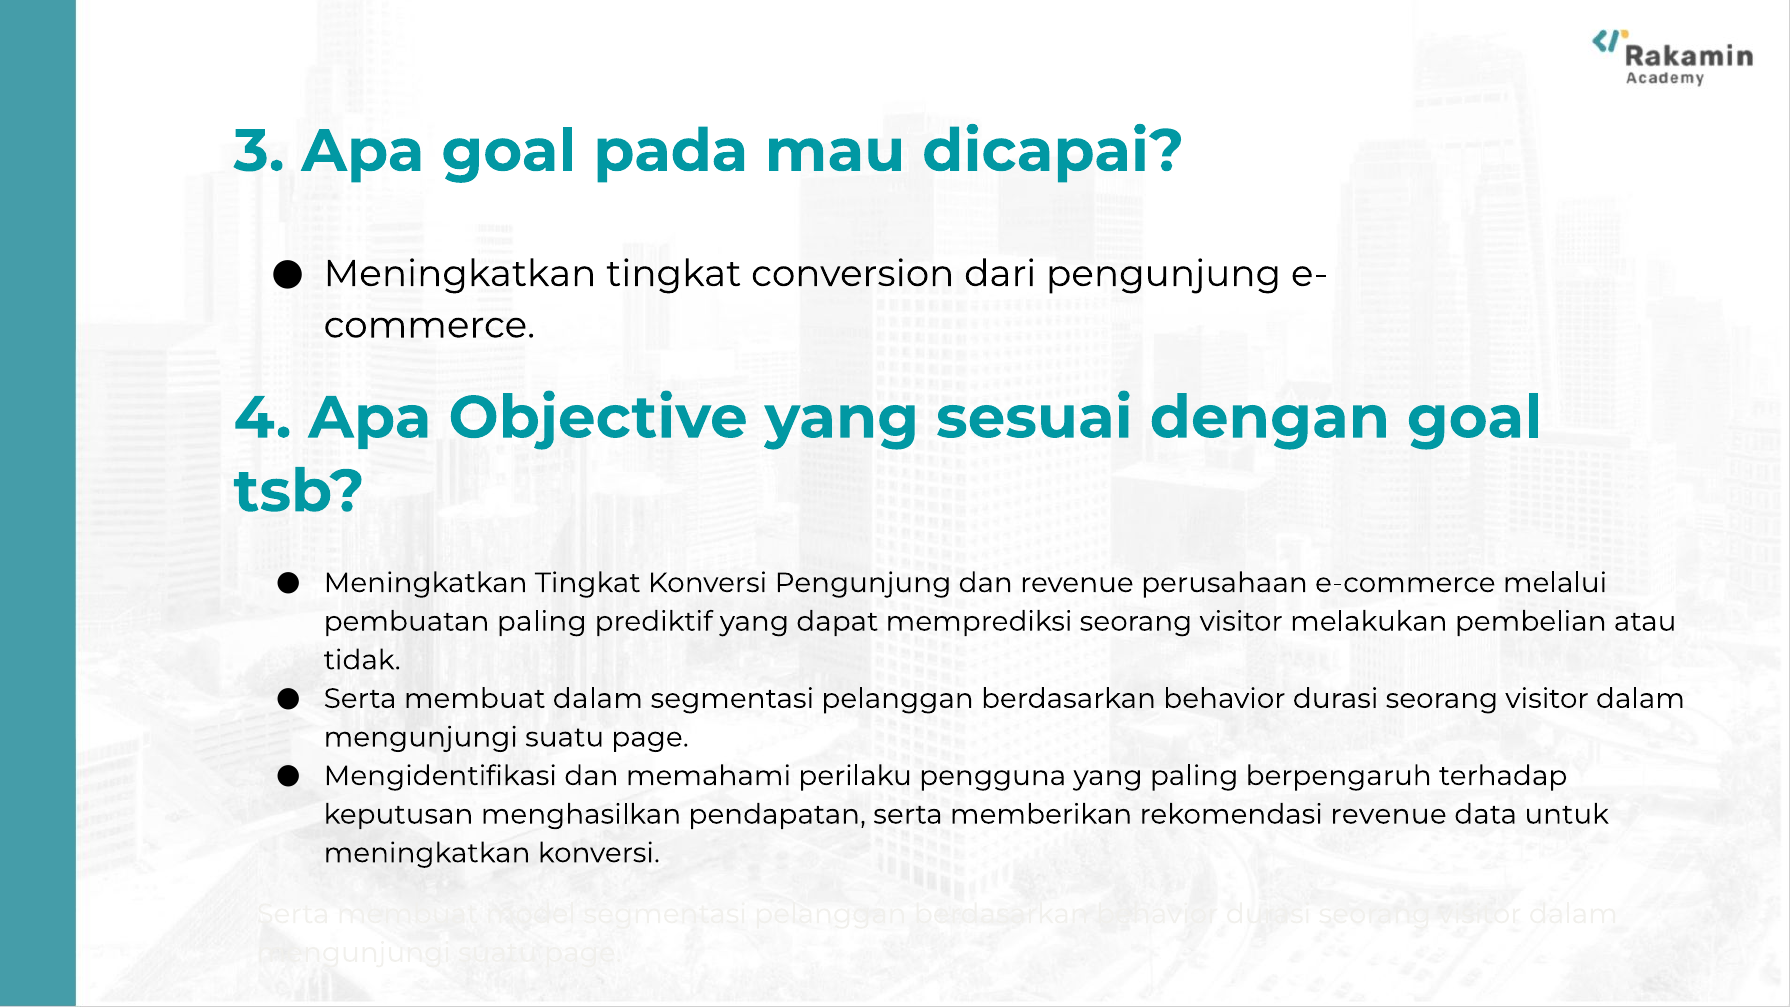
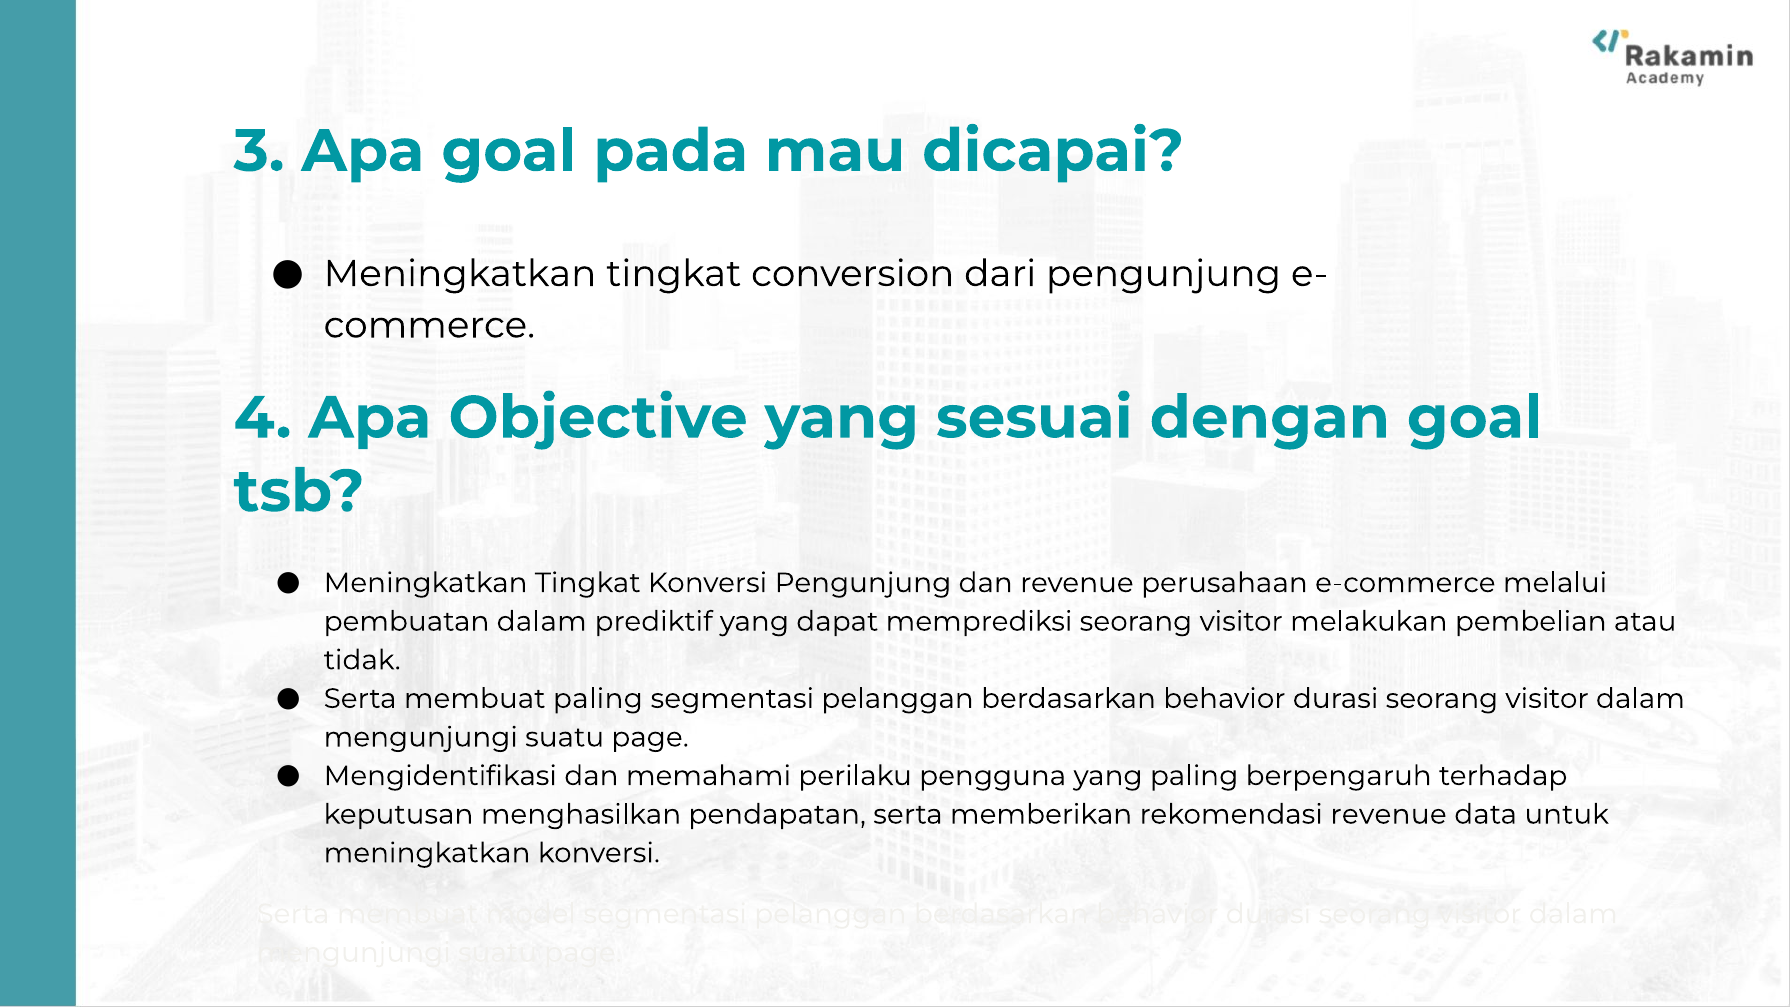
pembuatan paling: paling -> dalam
membuat dalam: dalam -> paling
